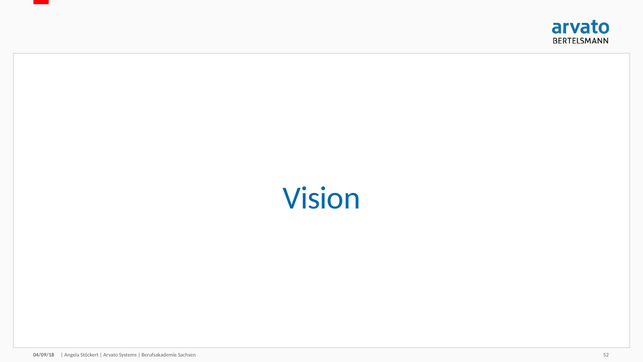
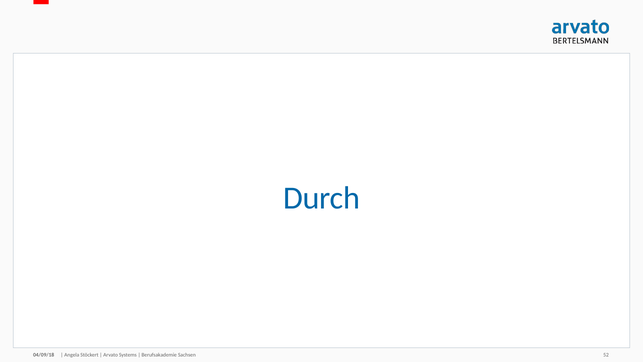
Vision: Vision -> Durch
